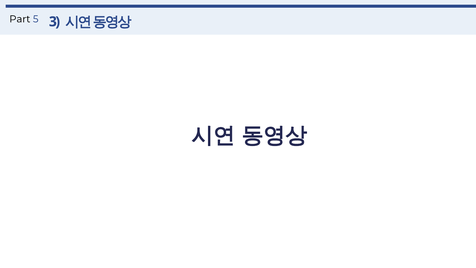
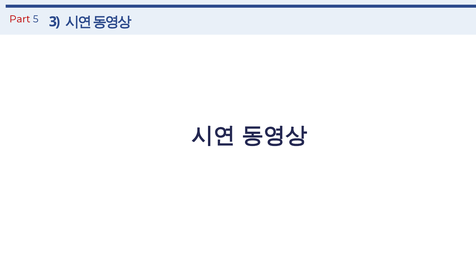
Part colour: black -> red
